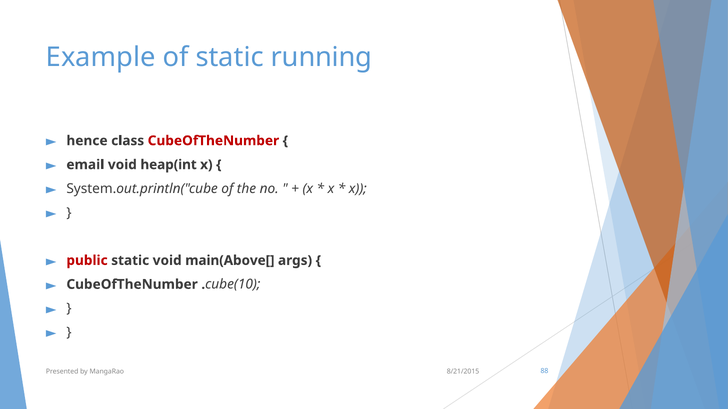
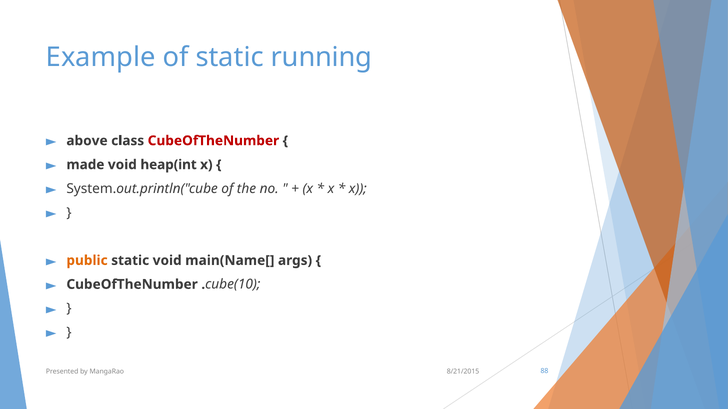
hence: hence -> above
email: email -> made
public colour: red -> orange
main(Above[: main(Above[ -> main(Name[
